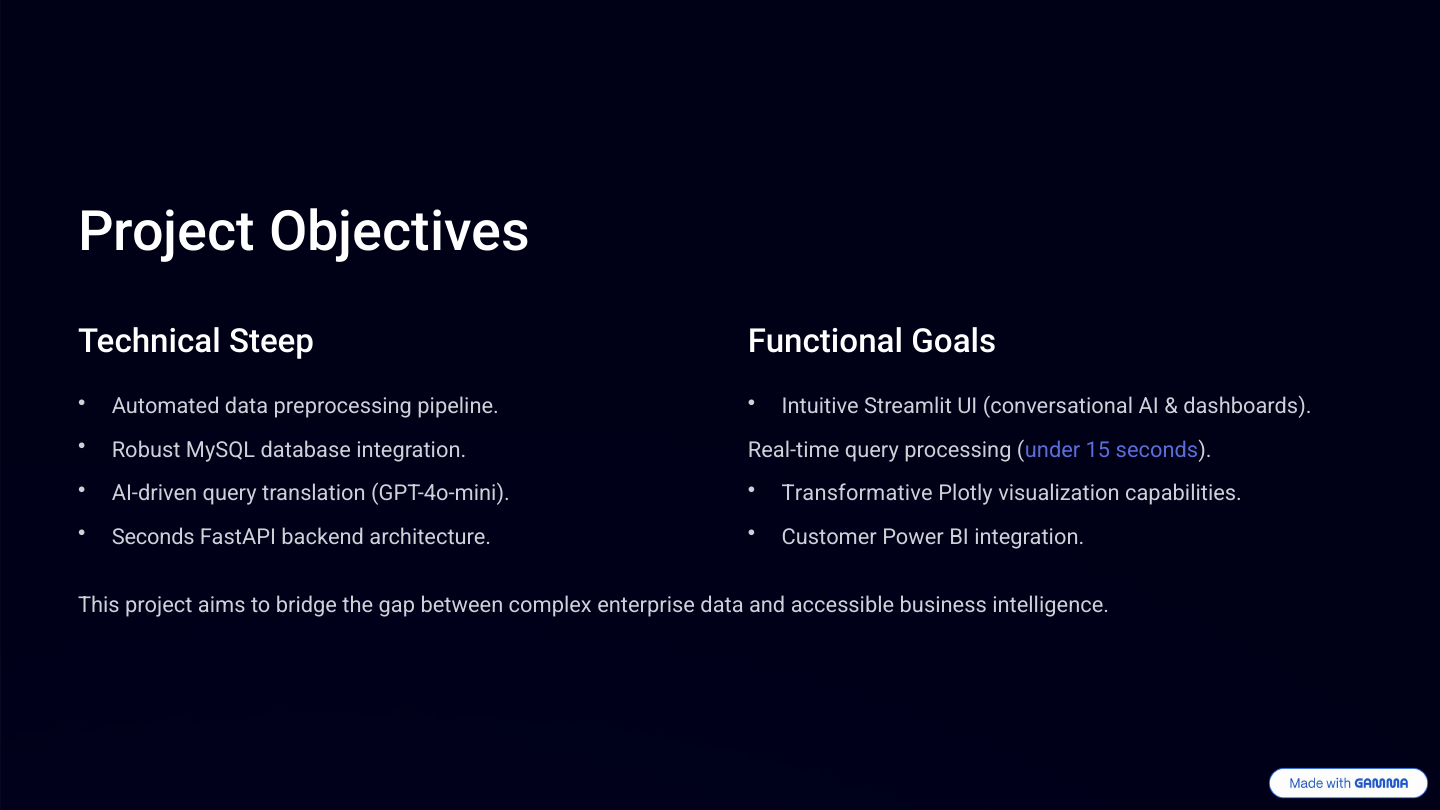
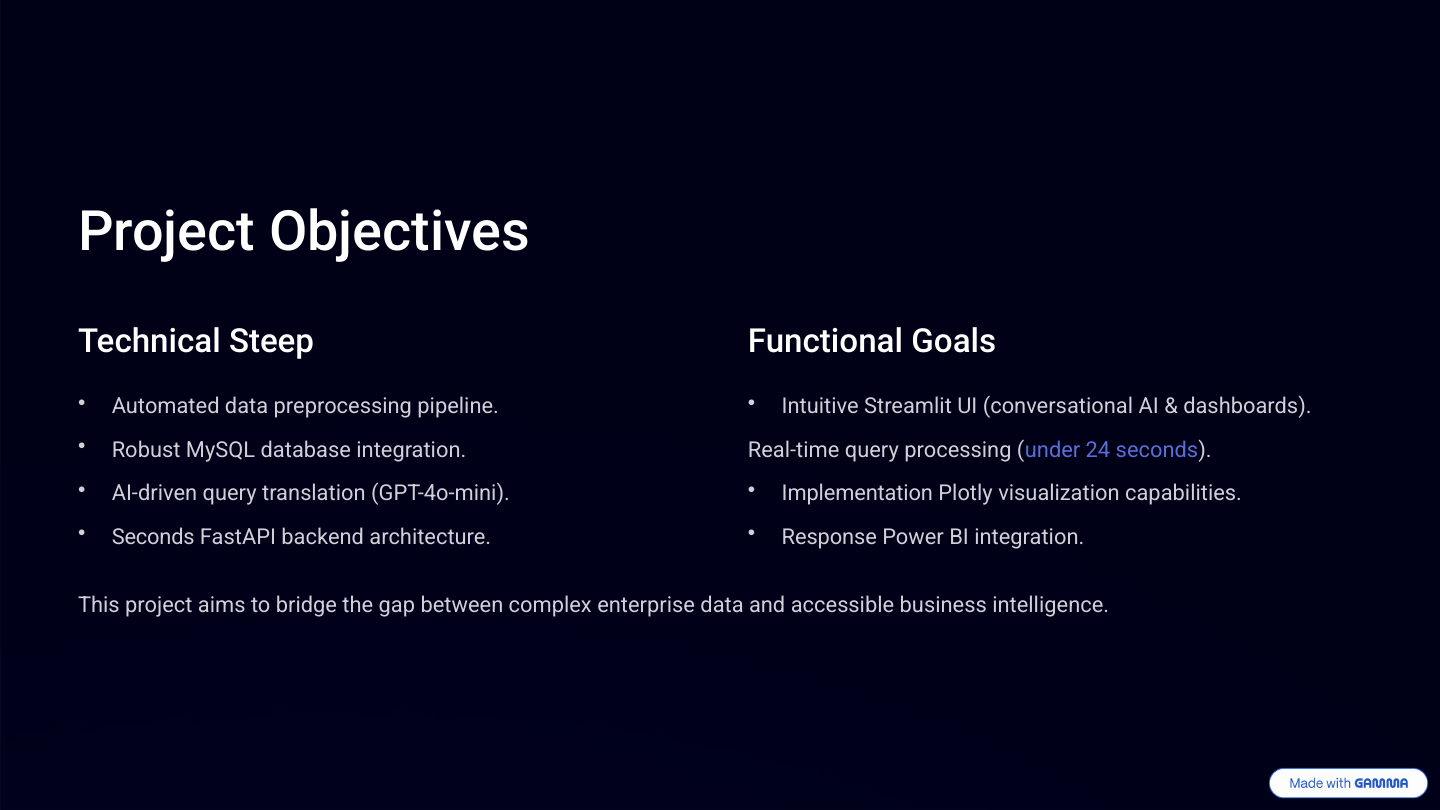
15: 15 -> 24
Transformative: Transformative -> Implementation
Customer: Customer -> Response
